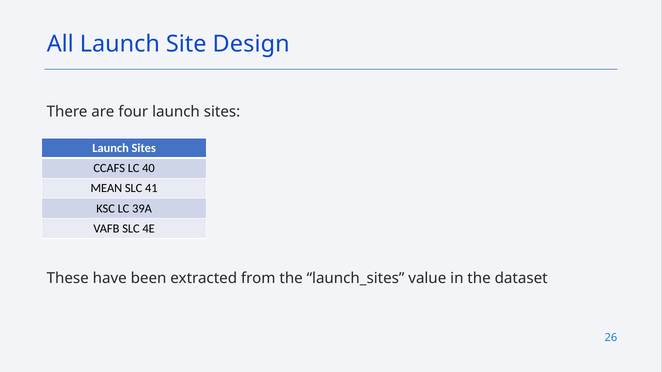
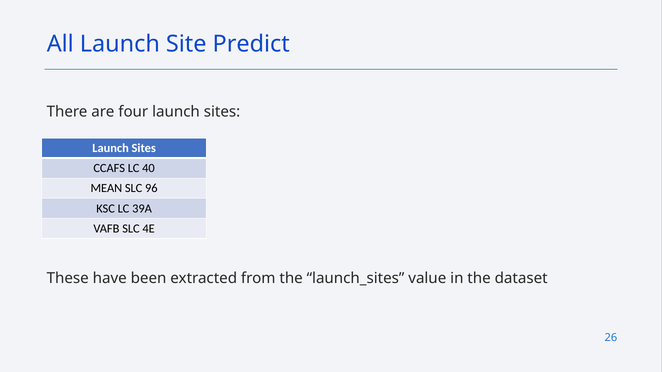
Design: Design -> Predict
41: 41 -> 96
